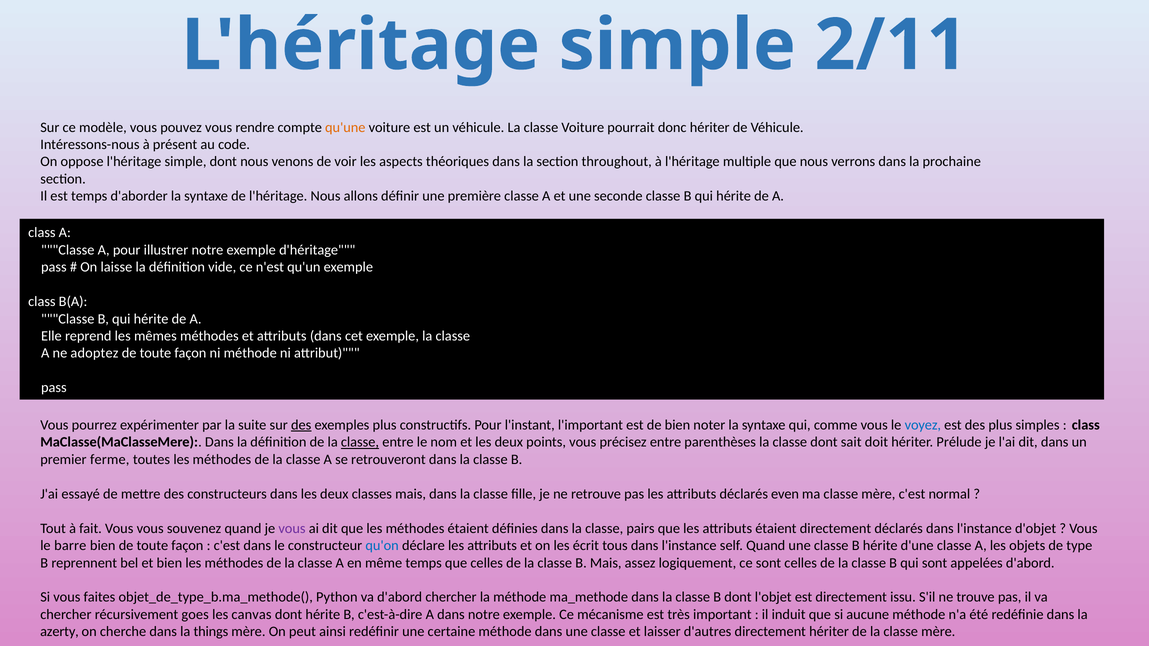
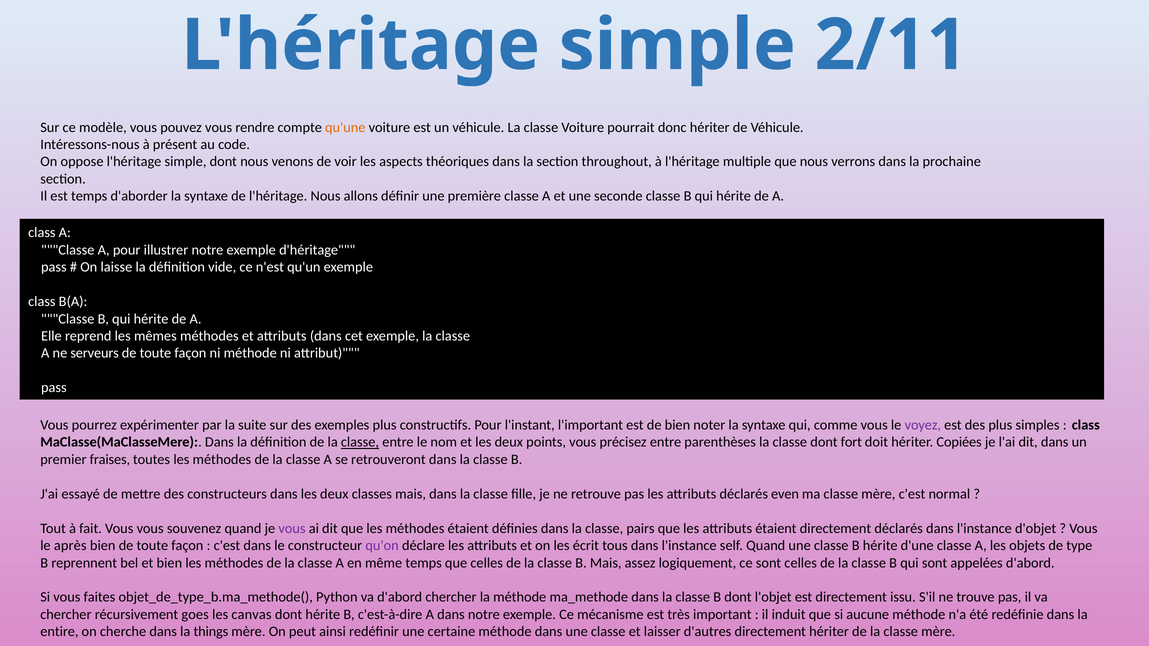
adoptez: adoptez -> serveurs
des at (301, 425) underline: present -> none
voyez colour: blue -> purple
sait: sait -> fort
Prélude: Prélude -> Copiées
ferme: ferme -> fraises
barre: barre -> après
qu'on colour: blue -> purple
azerty: azerty -> entire
